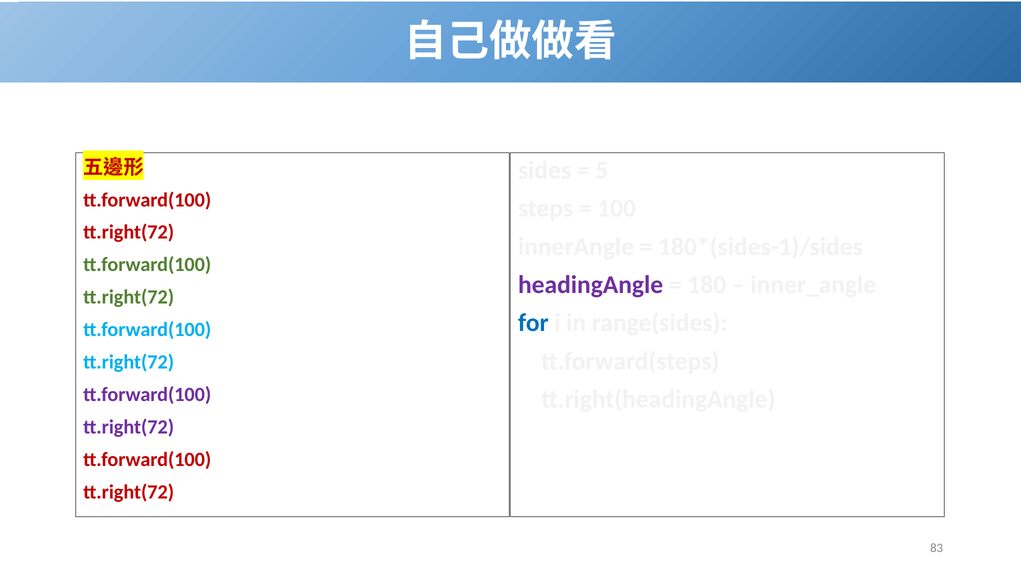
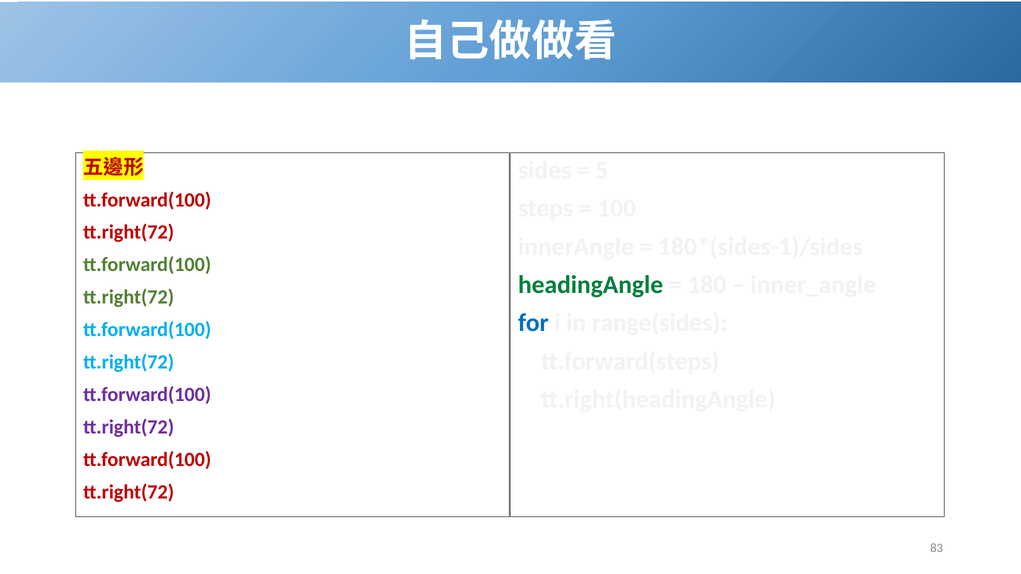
headingAngle colour: purple -> green
